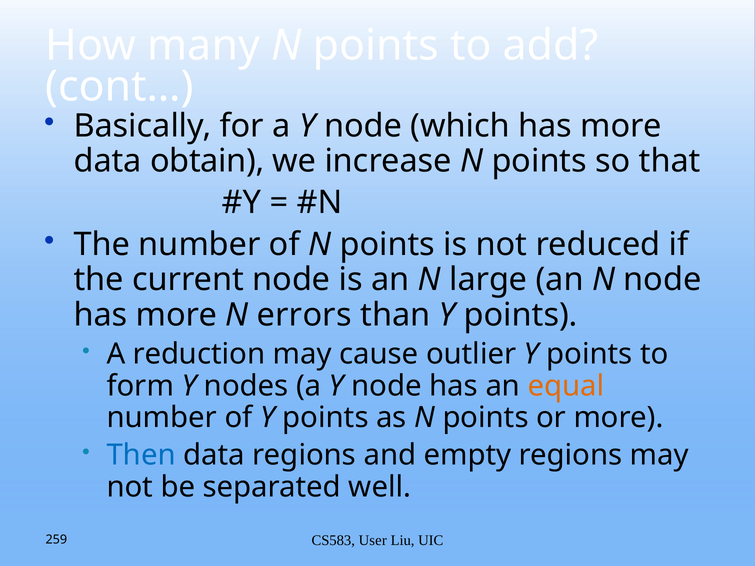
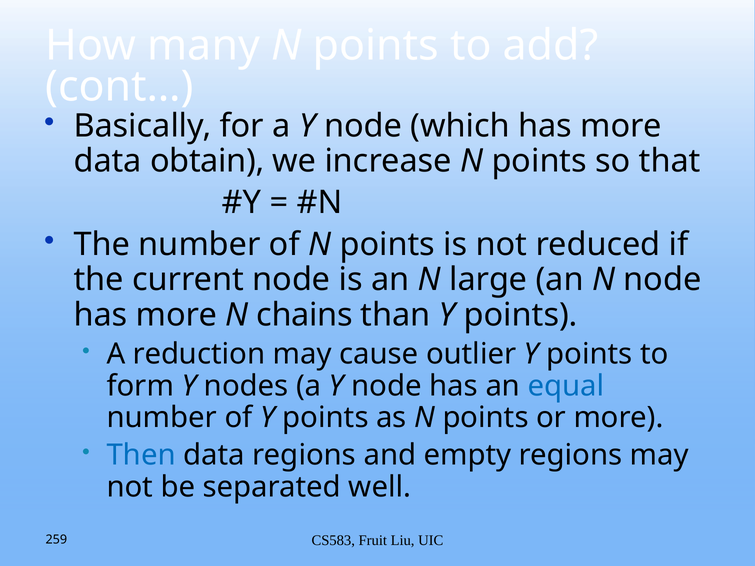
errors: errors -> chains
equal colour: orange -> blue
User: User -> Fruit
